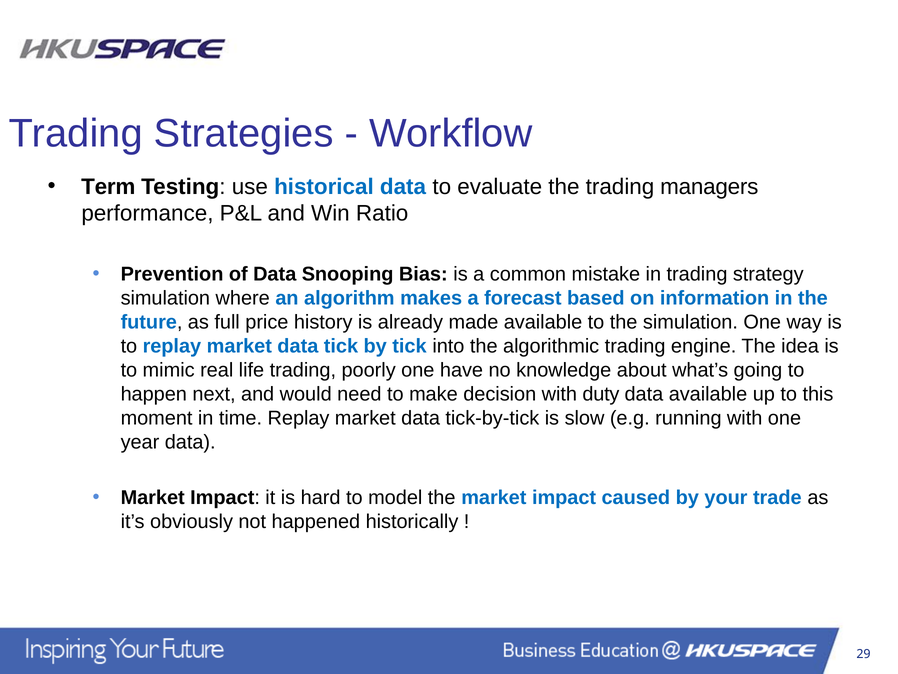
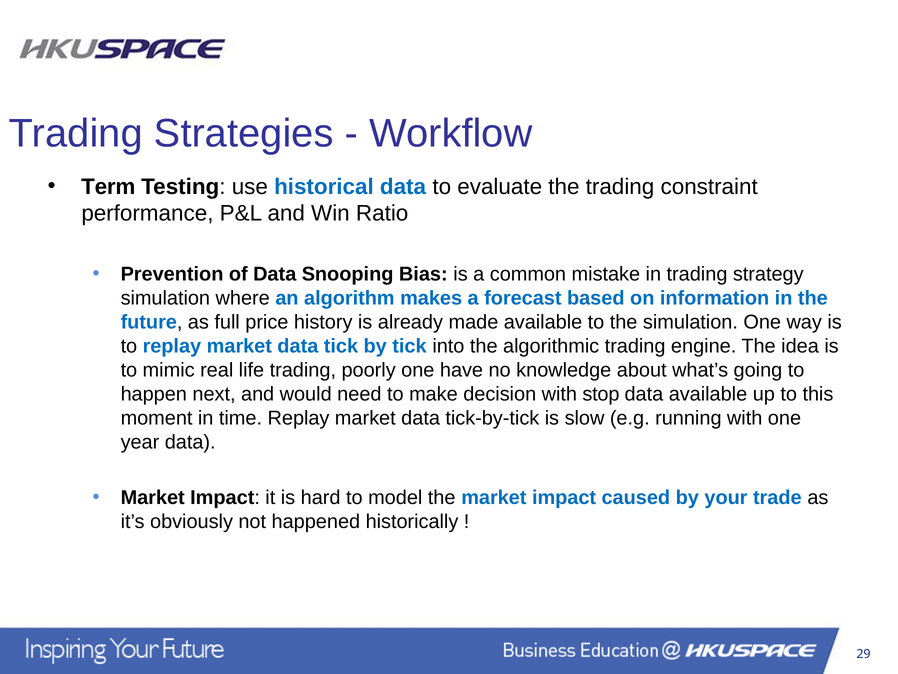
managers: managers -> constraint
duty: duty -> stop
